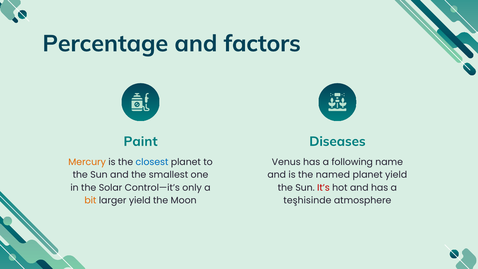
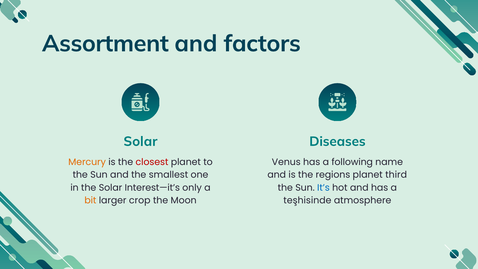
Percentage: Percentage -> Assortment
Paint at (141, 141): Paint -> Solar
closest colour: blue -> red
named: named -> regions
planet yield: yield -> third
Control—it’s: Control—it’s -> Interest—it’s
It’s colour: red -> blue
larger yield: yield -> crop
